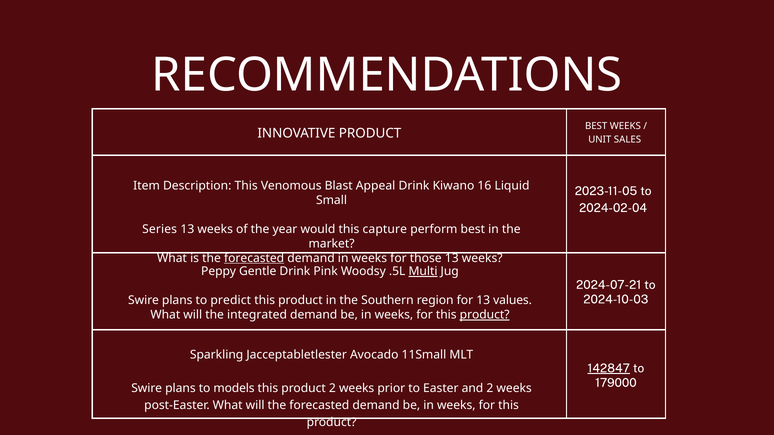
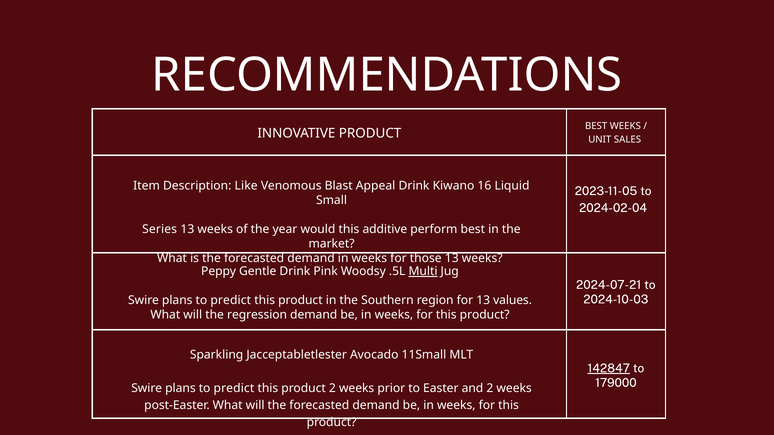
Description This: This -> Like
capture: capture -> additive
forecasted at (254, 258) underline: present -> none
integrated: integrated -> regression
product at (485, 315) underline: present -> none
models at (234, 389): models -> predict
